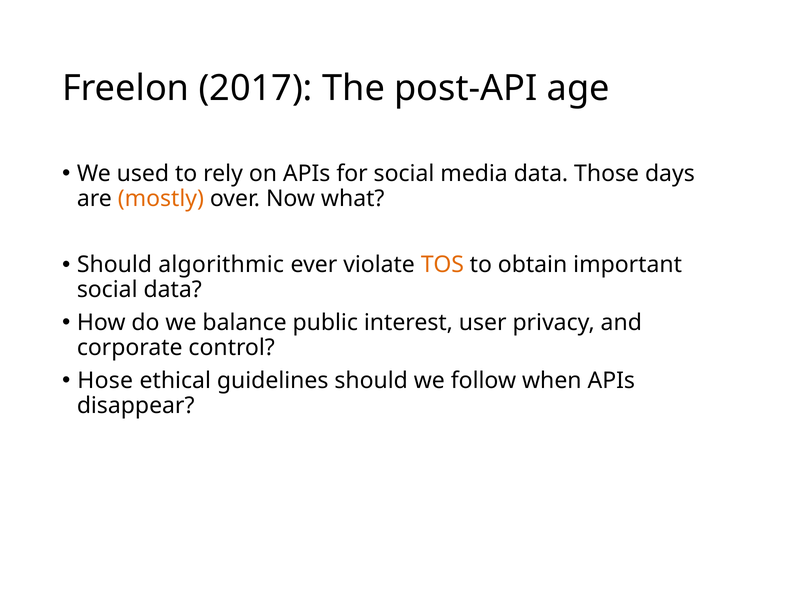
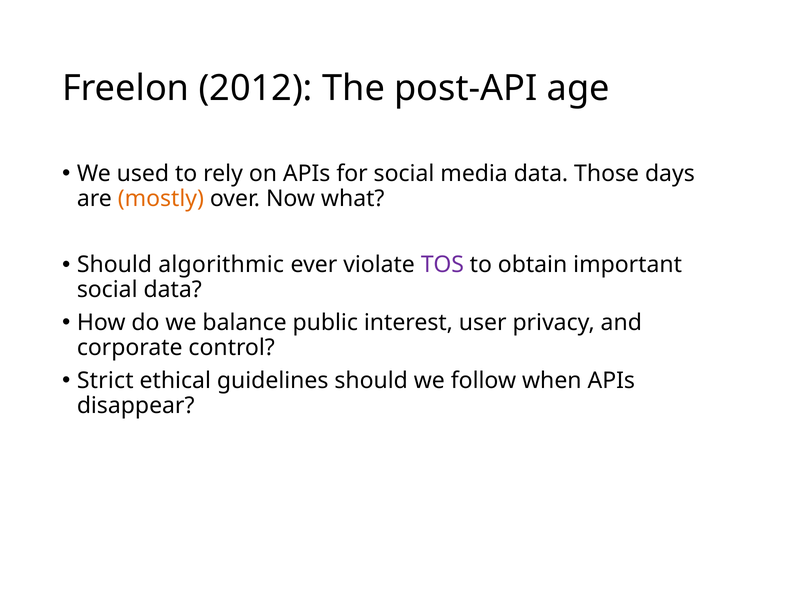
2017: 2017 -> 2012
TOS colour: orange -> purple
Hose: Hose -> Strict
